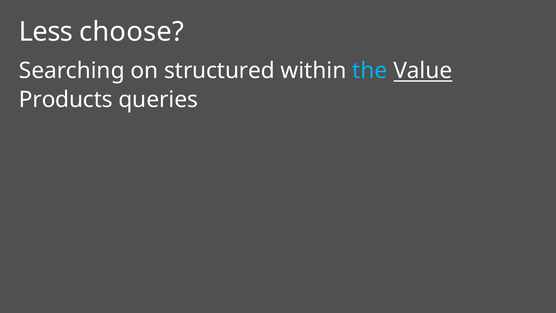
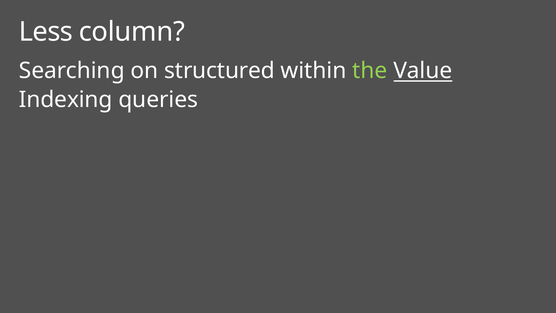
choose: choose -> column
the colour: light blue -> light green
Products: Products -> Indexing
